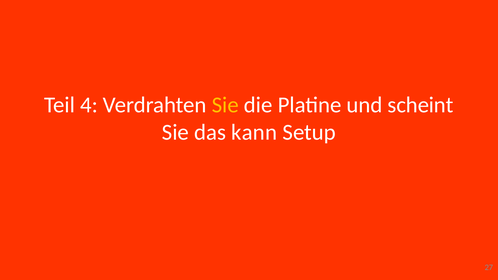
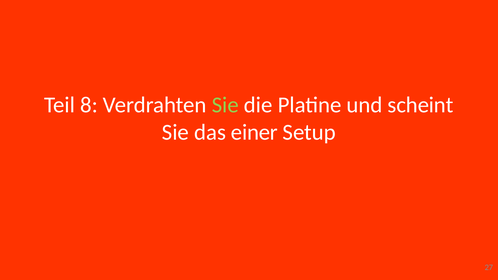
4: 4 -> 8
Sie at (225, 105) colour: yellow -> light green
kann: kann -> einer
